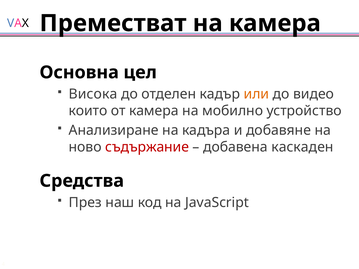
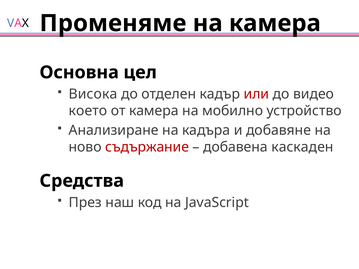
Преместват: Преместват -> Променяме
или colour: orange -> red
които: които -> което
